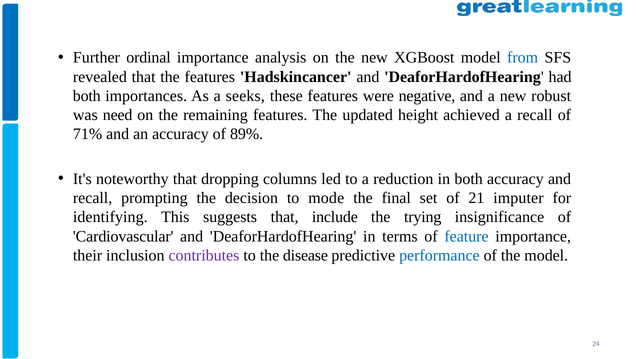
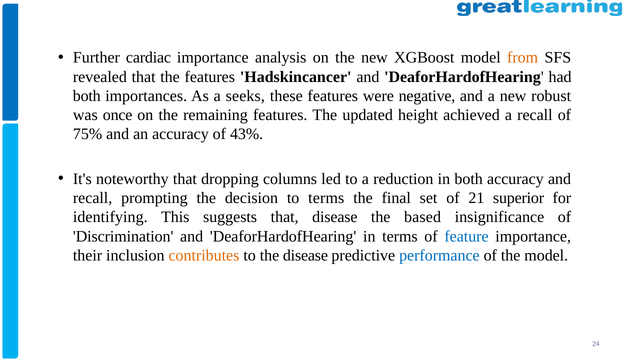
ordinal: ordinal -> cardiac
from colour: blue -> orange
need: need -> once
71%: 71% -> 75%
89%: 89% -> 43%
to mode: mode -> terms
imputer: imputer -> superior
that include: include -> disease
trying: trying -> based
Cardiovascular: Cardiovascular -> Discrimination
contributes colour: purple -> orange
